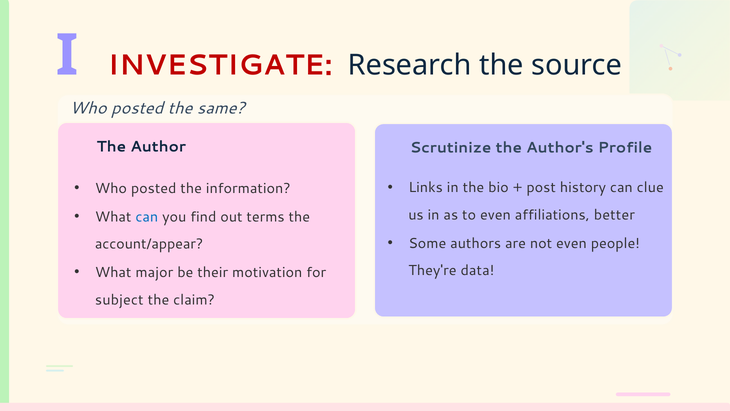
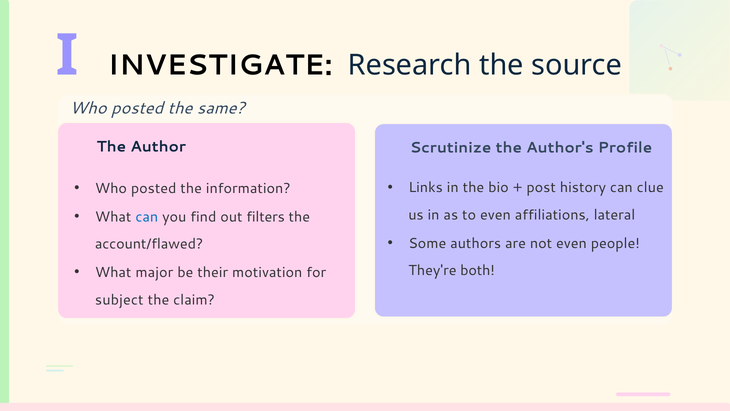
INVESTIGATE colour: red -> black
terms: terms -> filters
better: better -> lateral
account/appear: account/appear -> account/flawed
data: data -> both
